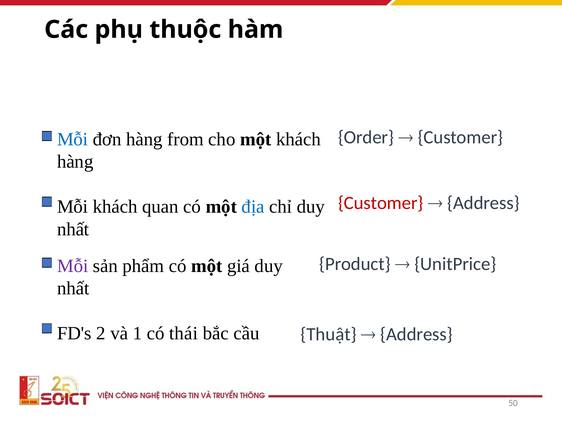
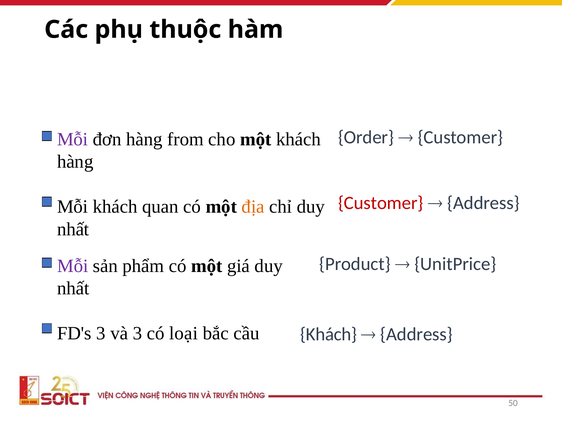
Mỗi at (73, 139) colour: blue -> purple
địa colour: blue -> orange
FD's 2: 2 -> 3
và 1: 1 -> 3
thái: thái -> loại
Thuật at (329, 334): Thuật -> Khách
